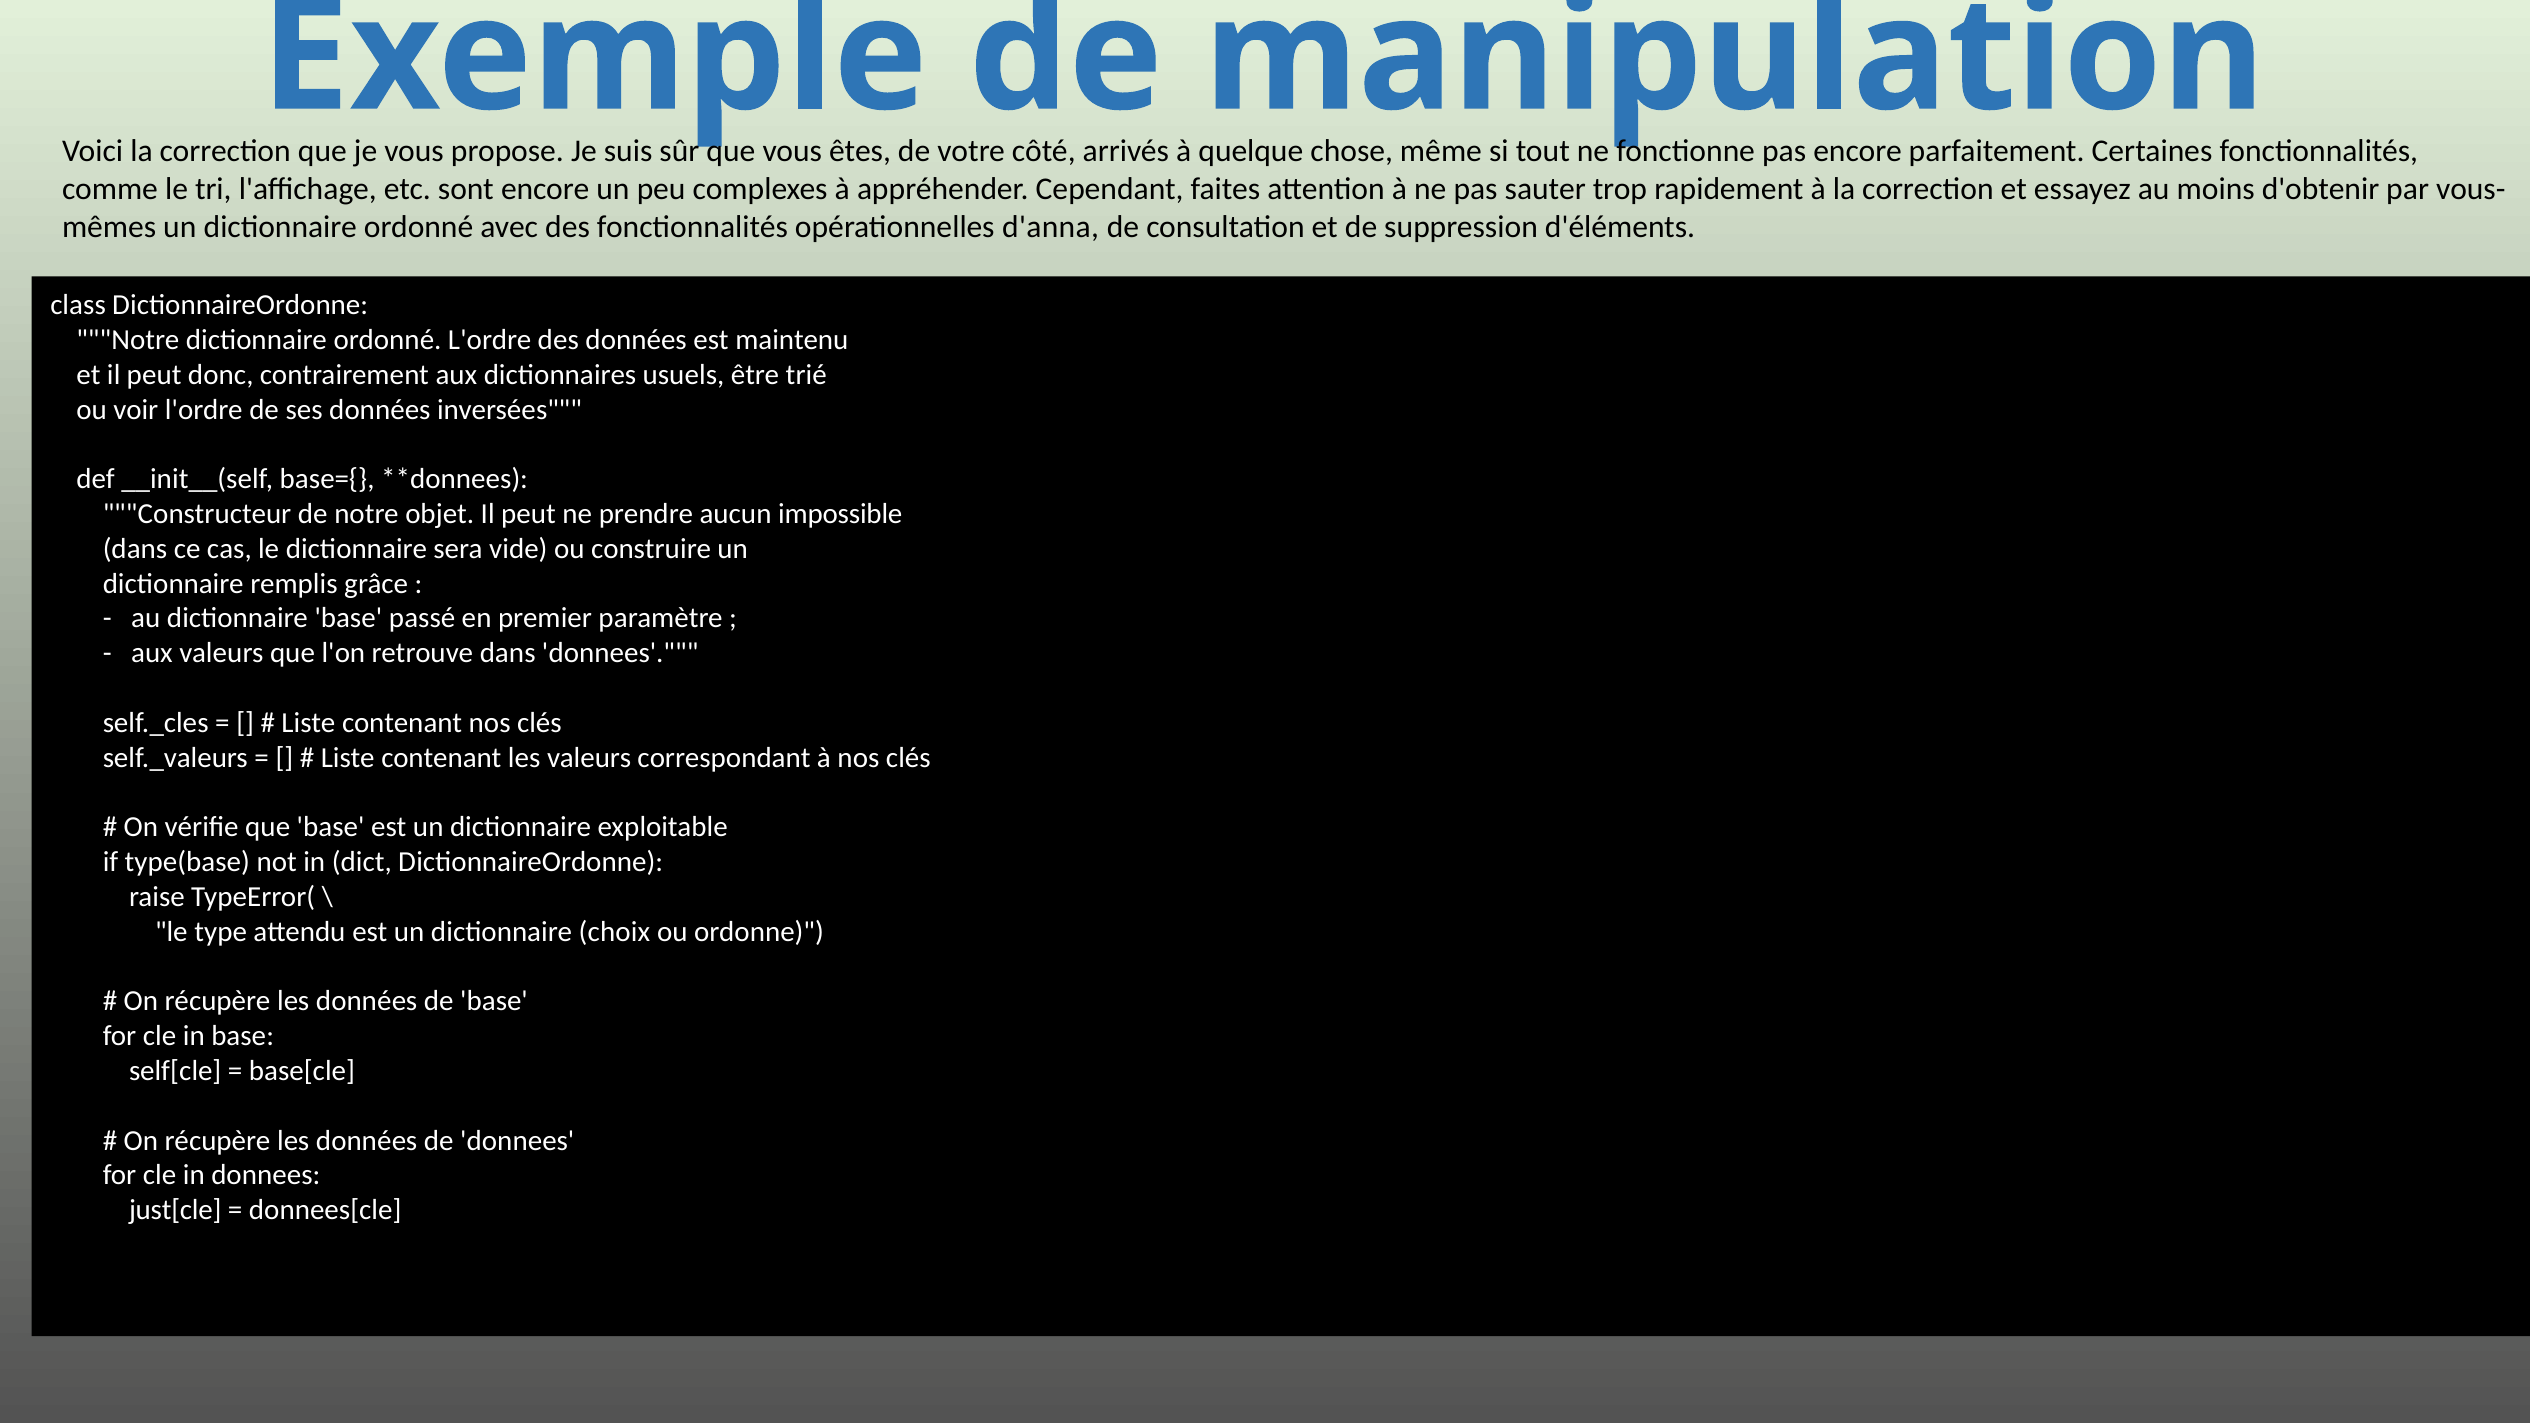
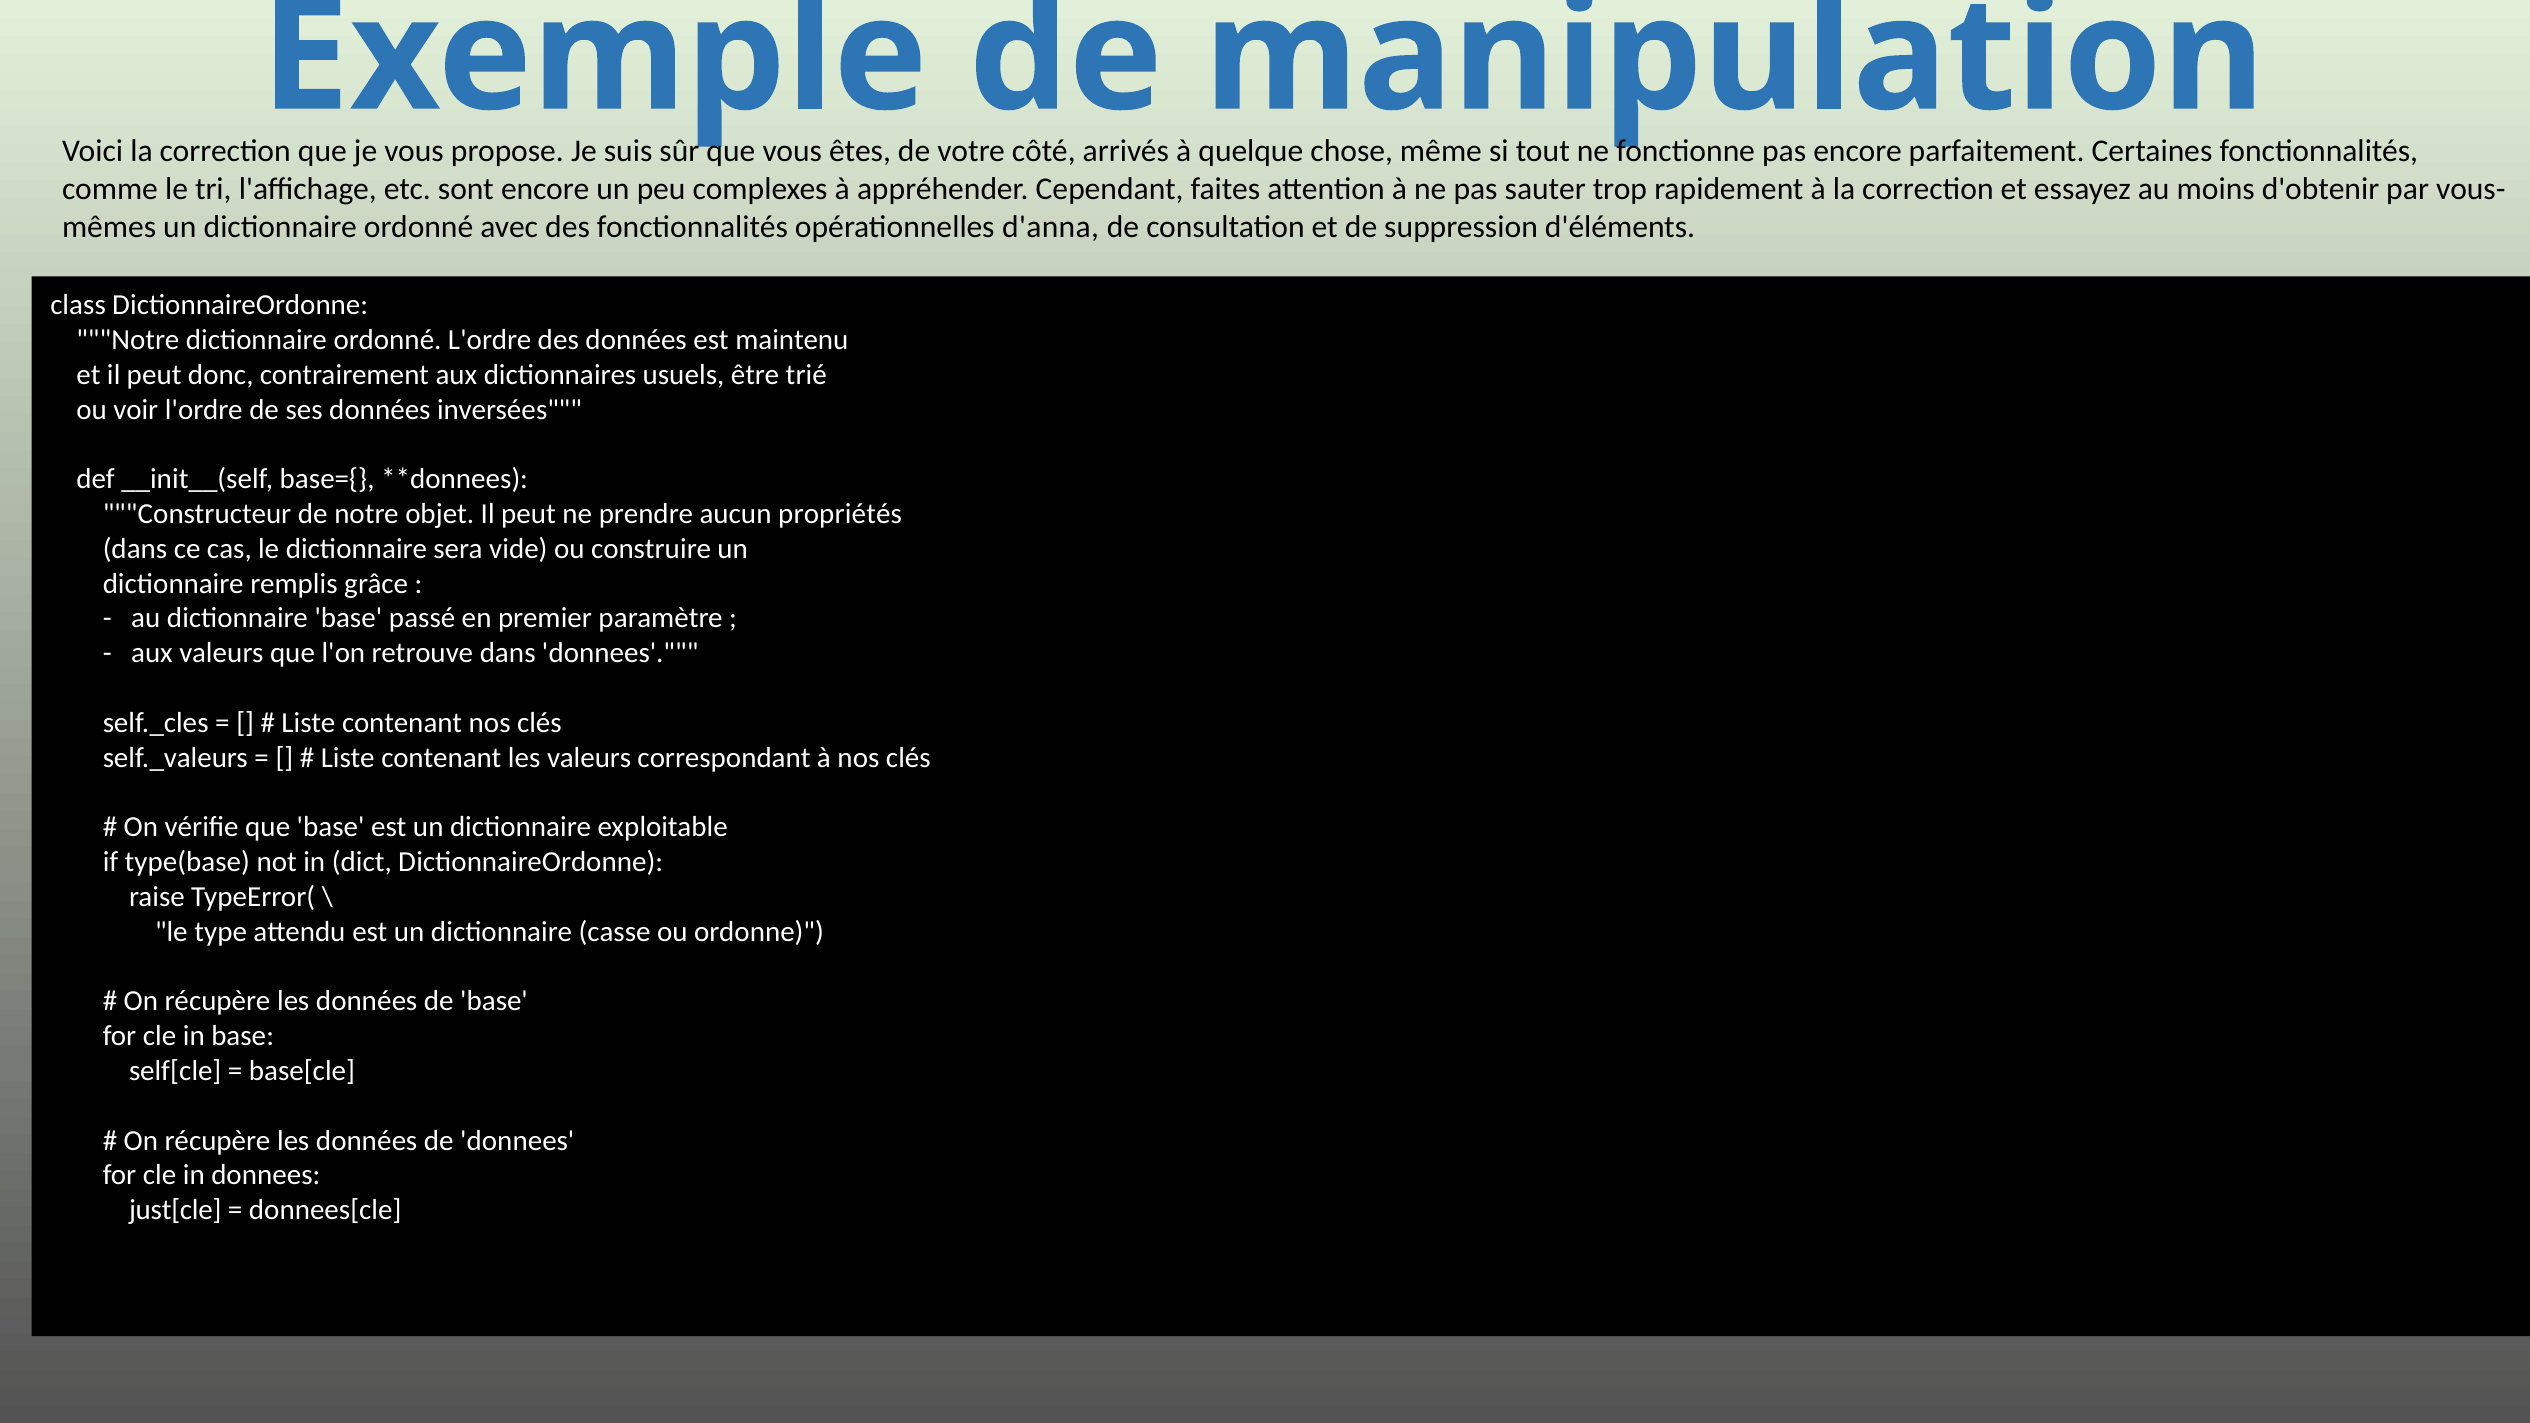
impossible: impossible -> propriétés
choix: choix -> casse
